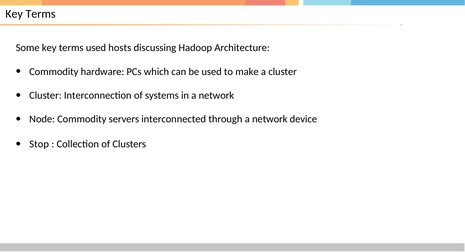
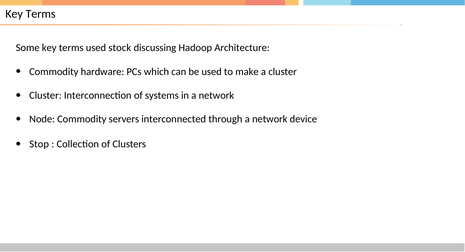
hosts: hosts -> stock
